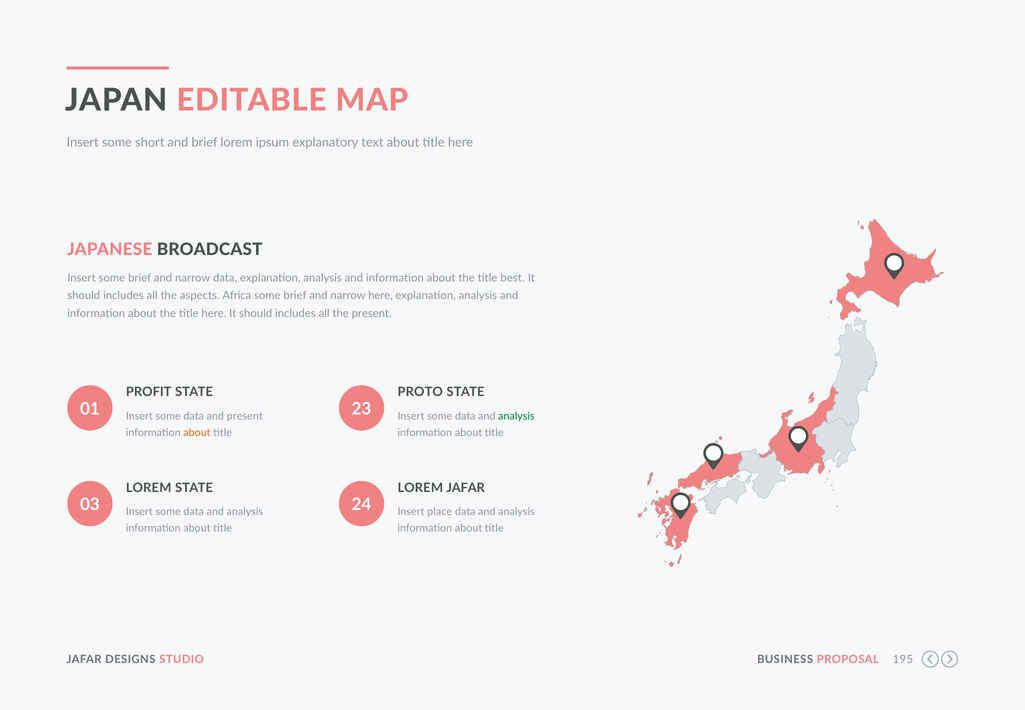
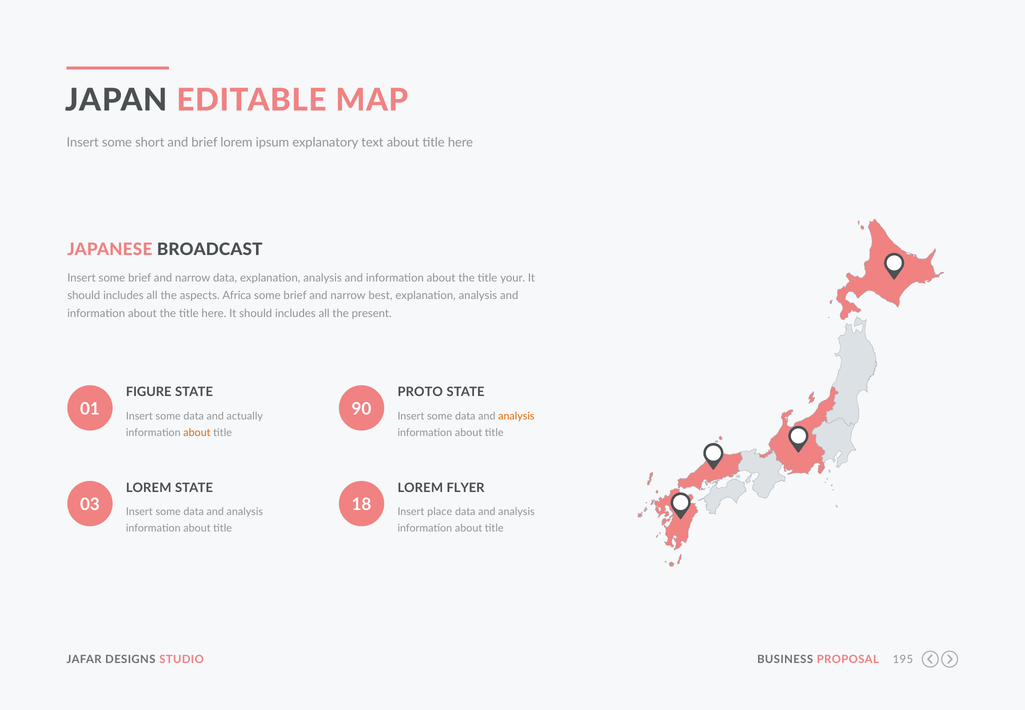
best: best -> your
narrow here: here -> best
PROFIT: PROFIT -> FIGURE
23: 23 -> 90
and present: present -> actually
analysis at (516, 416) colour: green -> orange
LOREM JAFAR: JAFAR -> FLYER
24: 24 -> 18
